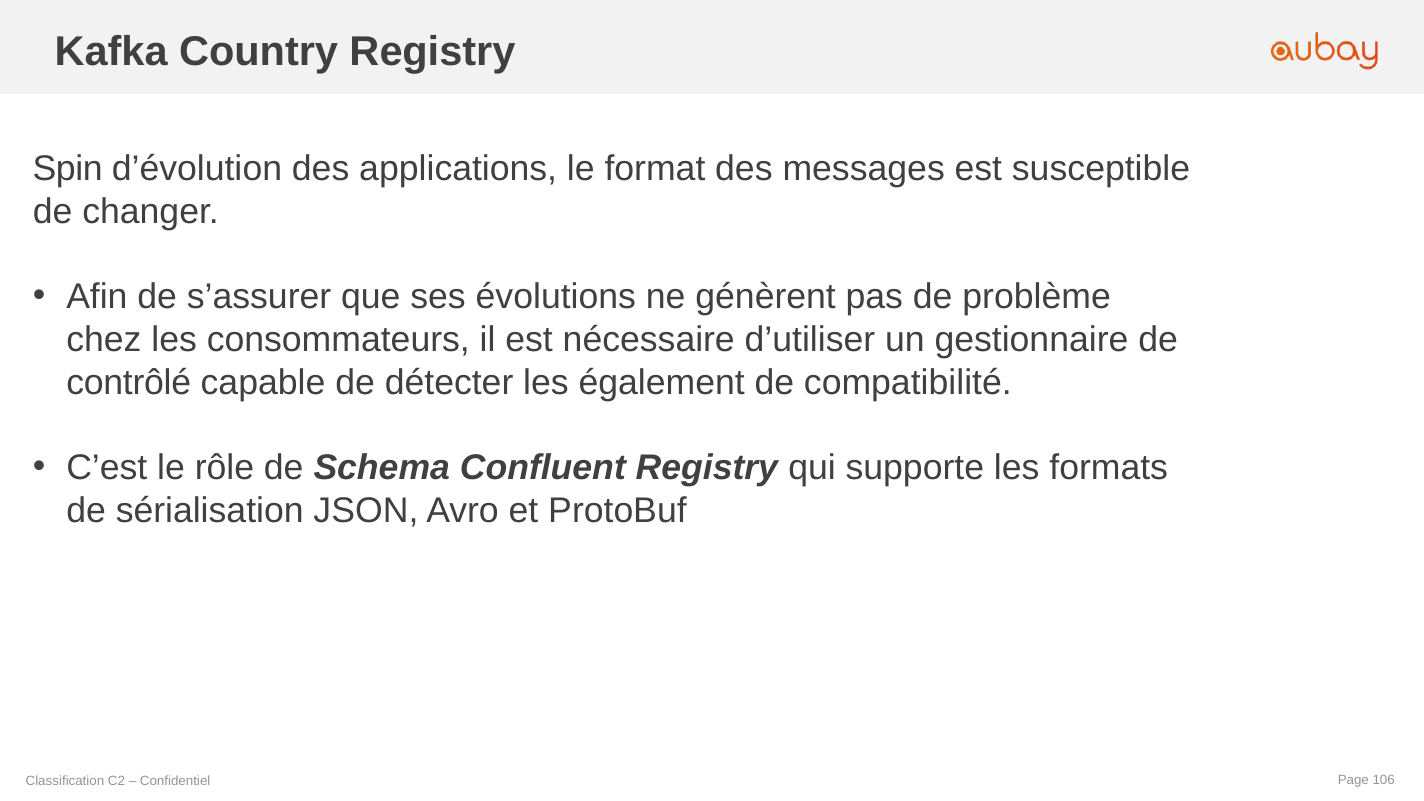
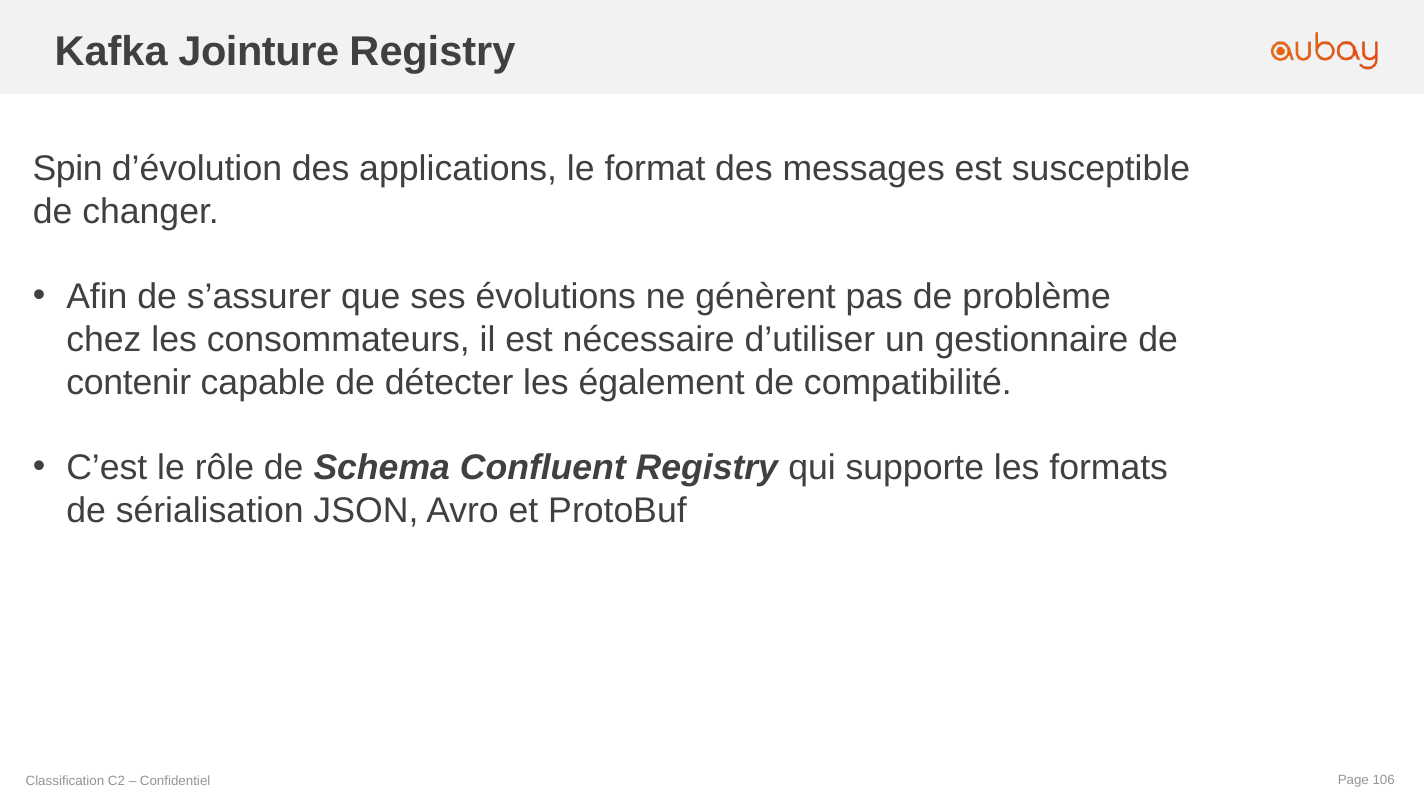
Country: Country -> Jointure
contrôlé: contrôlé -> contenir
